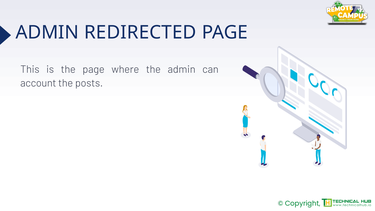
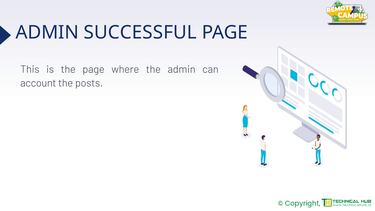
REDIRECTED: REDIRECTED -> SUCCESSFUL
